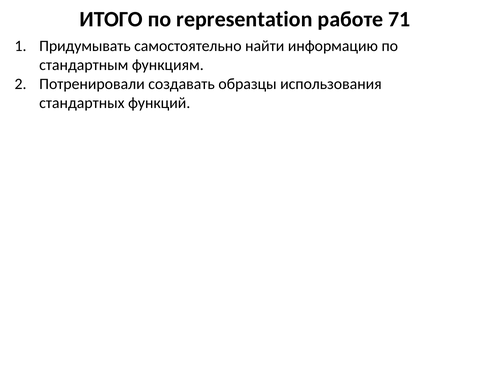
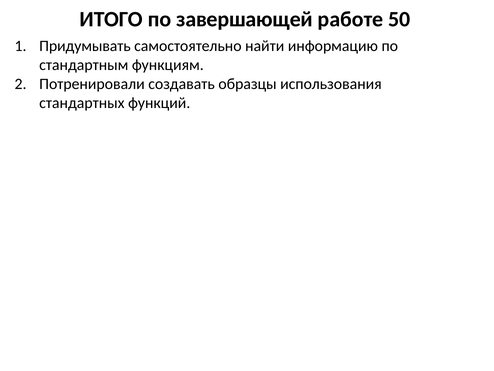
representation: representation -> завершающей
71: 71 -> 50
